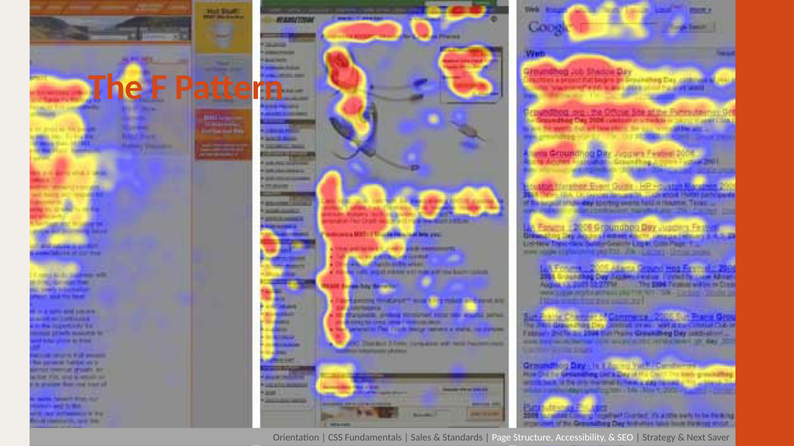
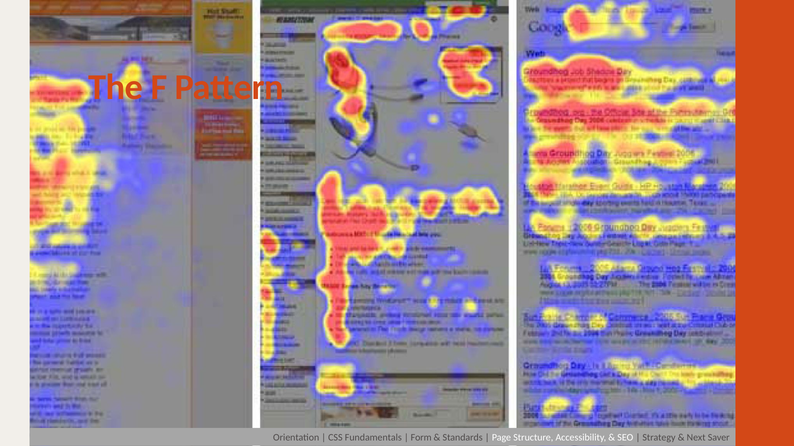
Sales: Sales -> Form
